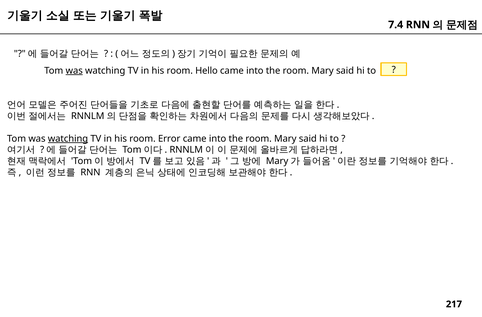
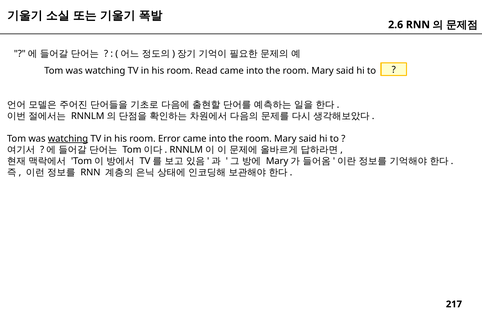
7.4: 7.4 -> 2.6
was at (74, 71) underline: present -> none
Hello: Hello -> Read
